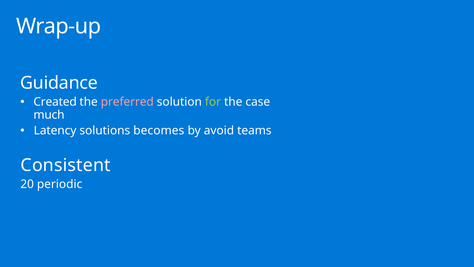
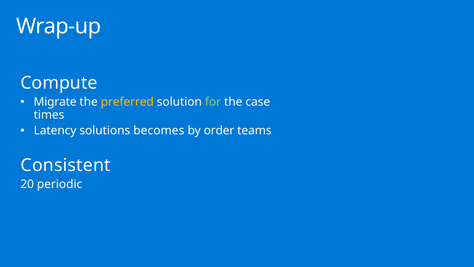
Guidance: Guidance -> Compute
Created: Created -> Migrate
preferred colour: pink -> yellow
much: much -> times
avoid: avoid -> order
